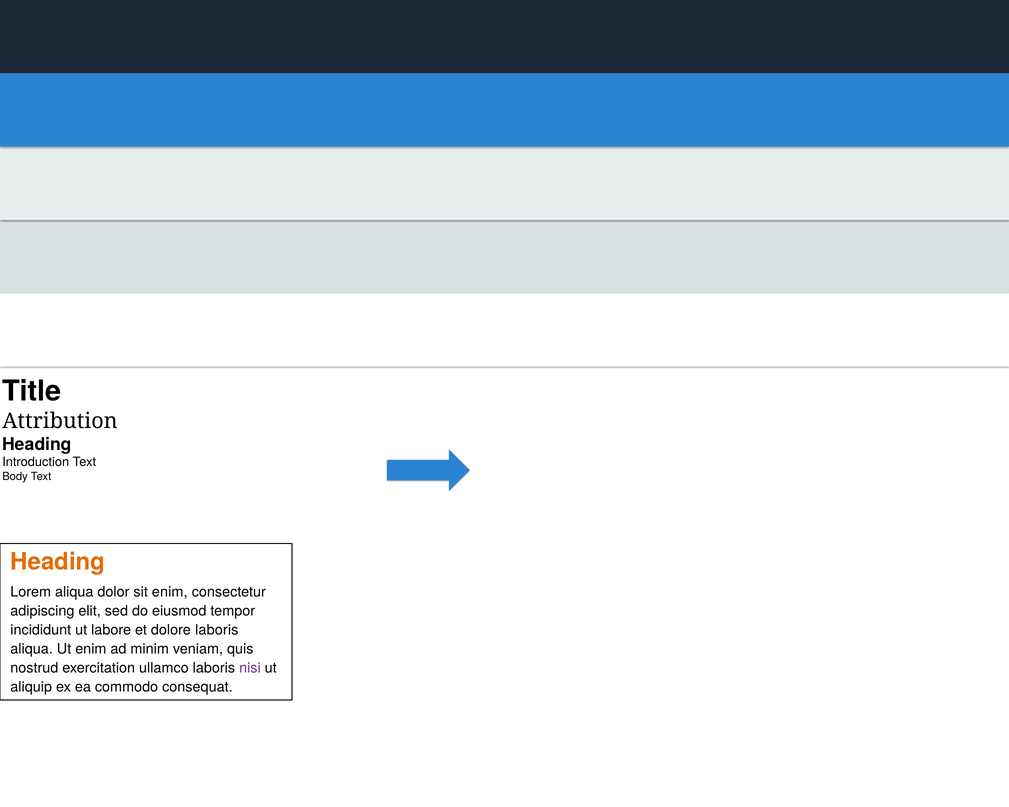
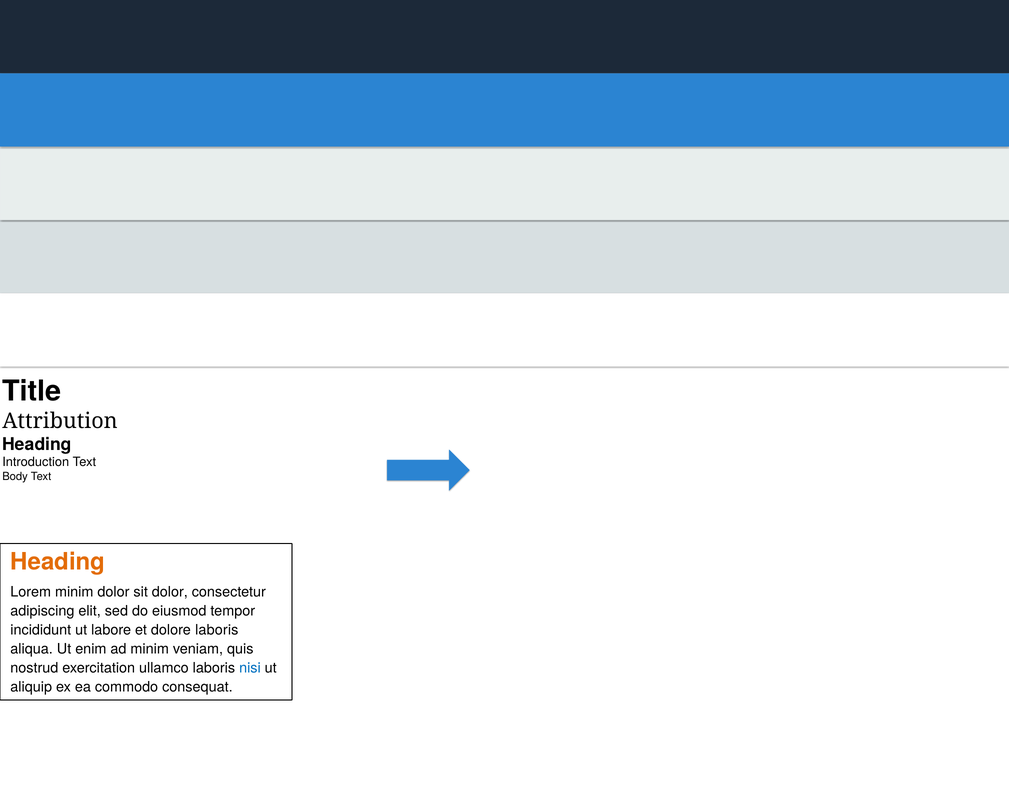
Lorem aliqua: aliqua -> minim
sit enim: enim -> dolor
nisi colour: purple -> blue
